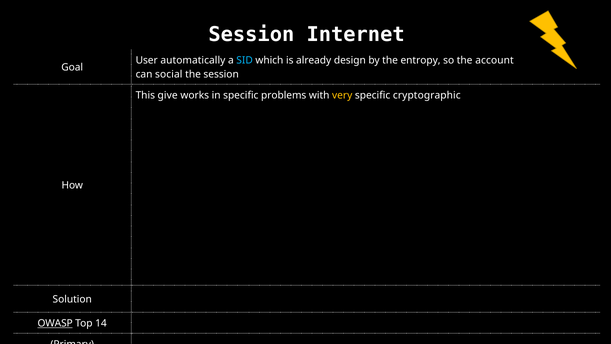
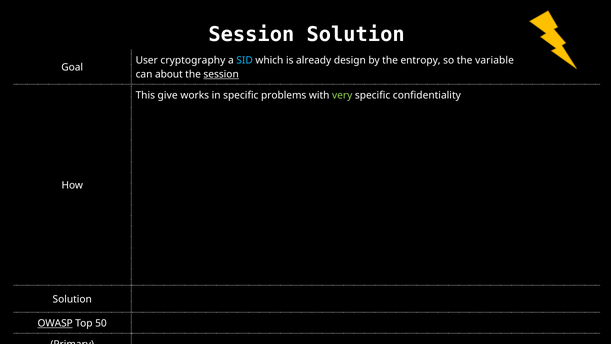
Session Internet: Internet -> Solution
automatically: automatically -> cryptography
account: account -> variable
social: social -> about
session at (221, 74) underline: none -> present
very colour: yellow -> light green
cryptographic: cryptographic -> confidentiality
14: 14 -> 50
